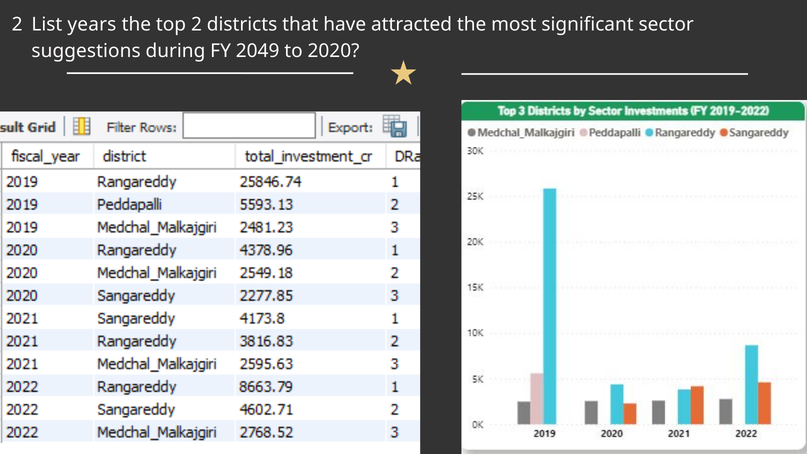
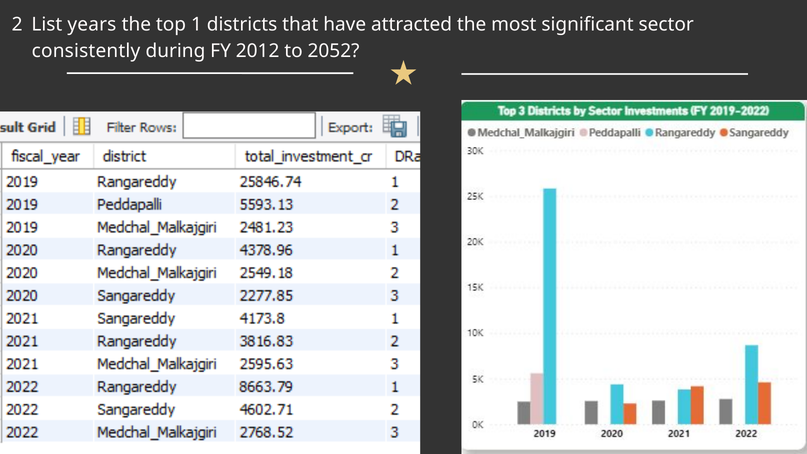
top 2: 2 -> 1
suggestions: suggestions -> consistently
2049: 2049 -> 2012
2020: 2020 -> 2052
